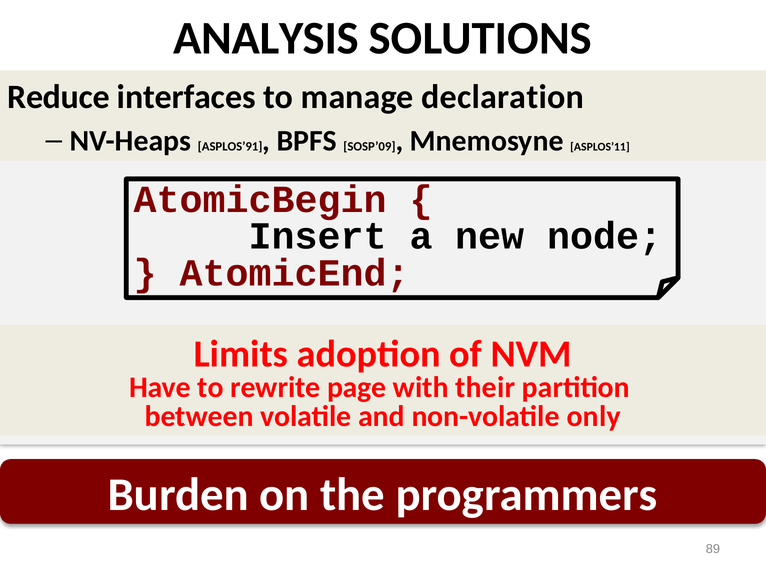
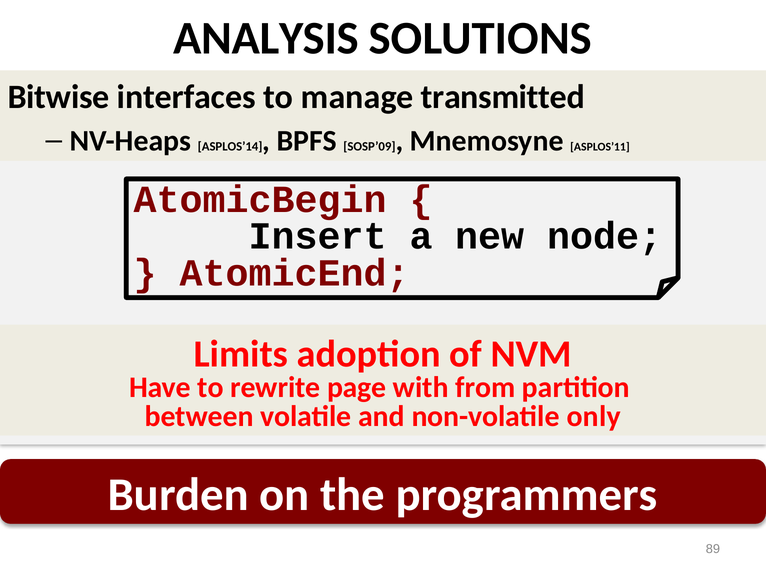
Reduce: Reduce -> Bitwise
declaration: declaration -> transmitted
ASPLOS’91: ASPLOS’91 -> ASPLOS’14
their: their -> from
